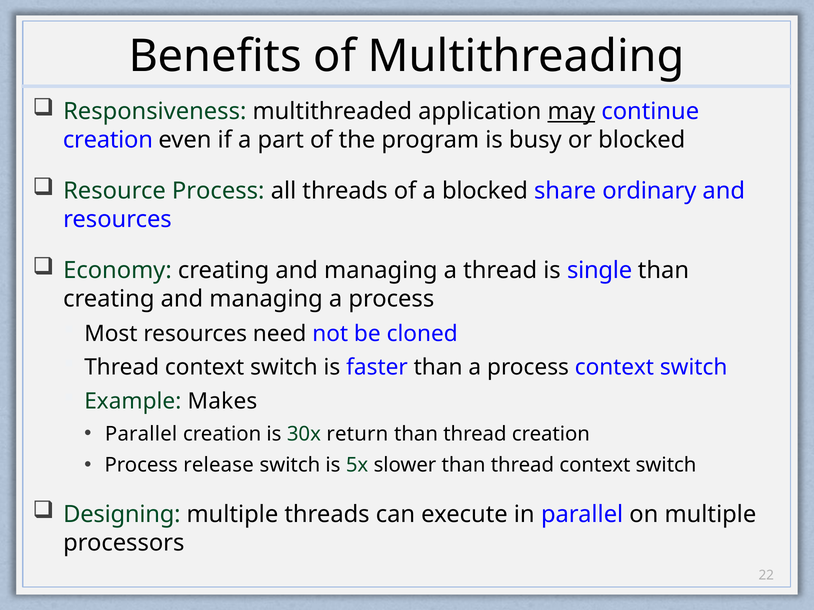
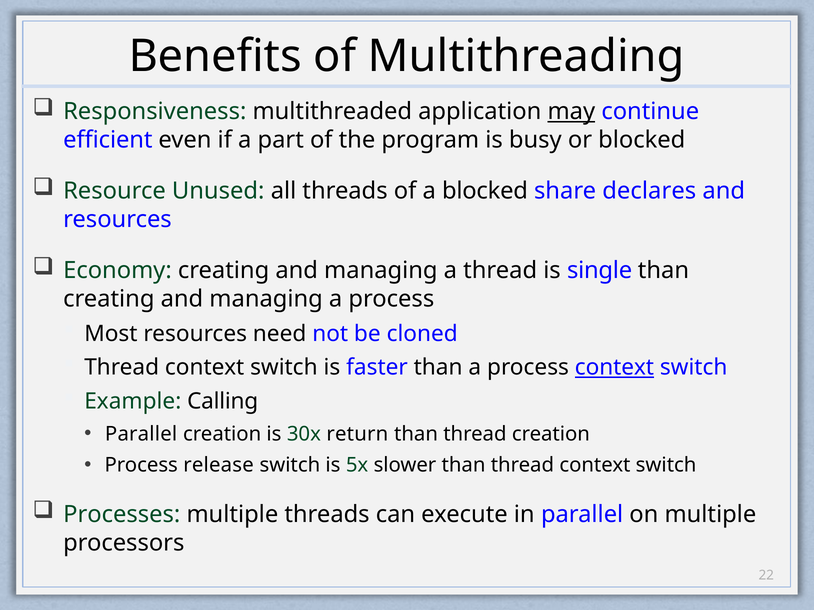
creation at (108, 140): creation -> efficient
Resource Process: Process -> Unused
ordinary: ordinary -> declares
context at (614, 368) underline: none -> present
Makes: Makes -> Calling
Designing: Designing -> Processes
